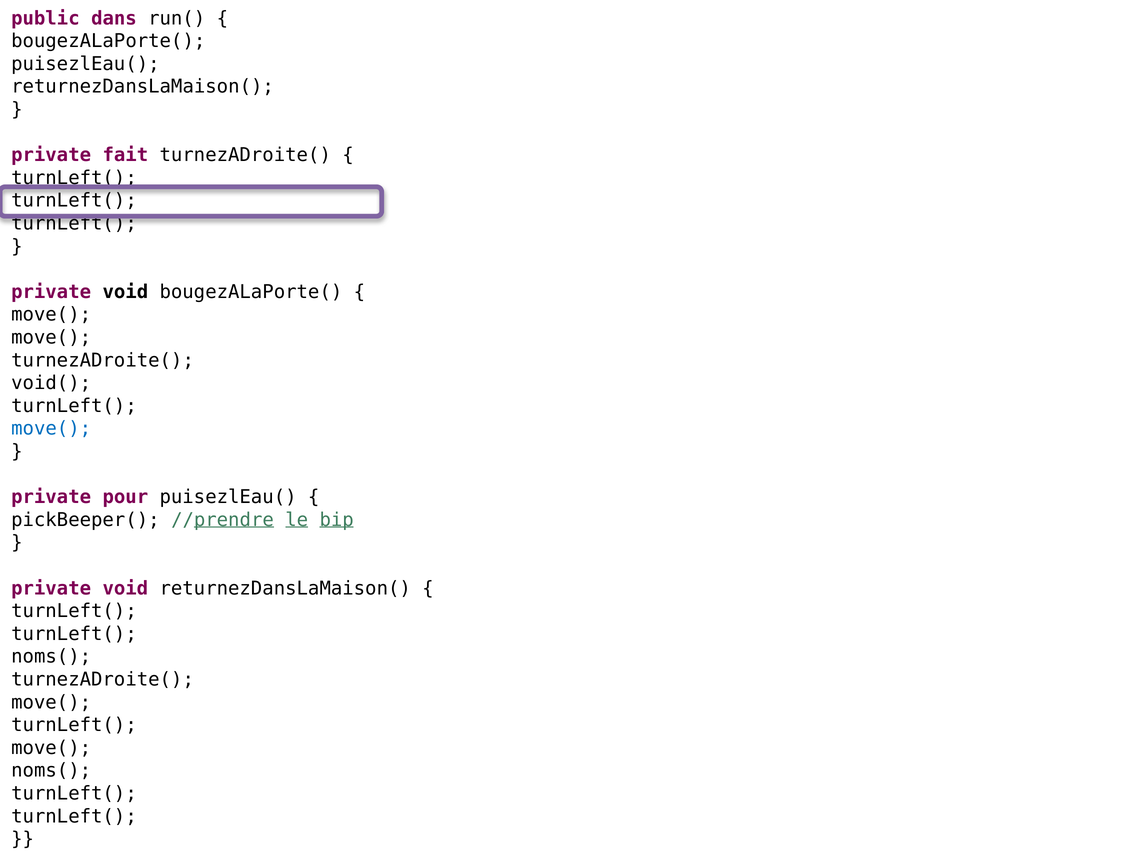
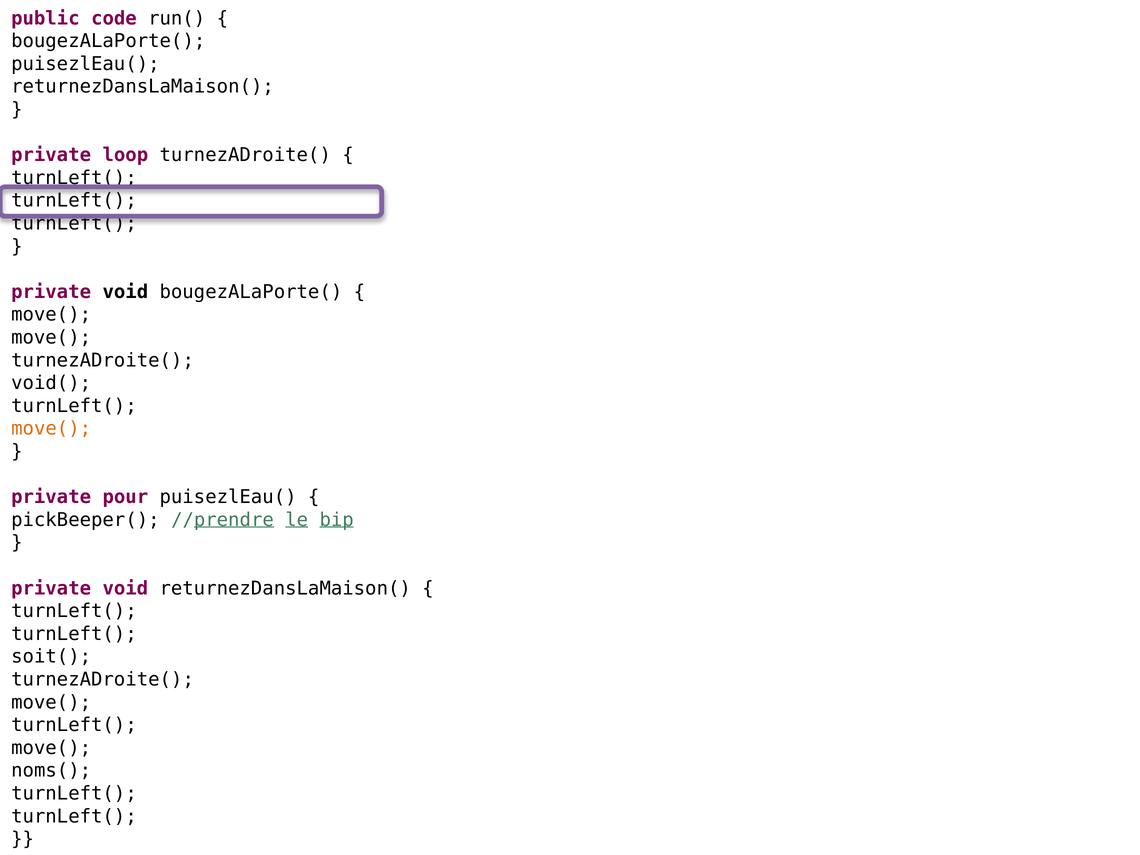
dans: dans -> code
fait: fait -> loop
move( at (51, 429) colour: blue -> orange
noms( at (51, 657): noms( -> soit(
